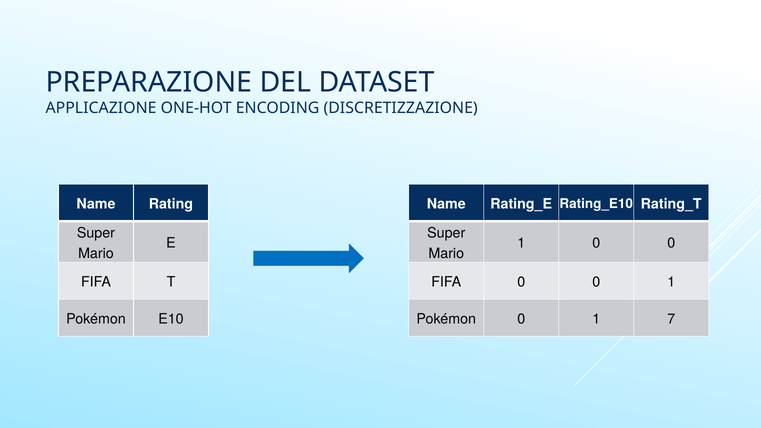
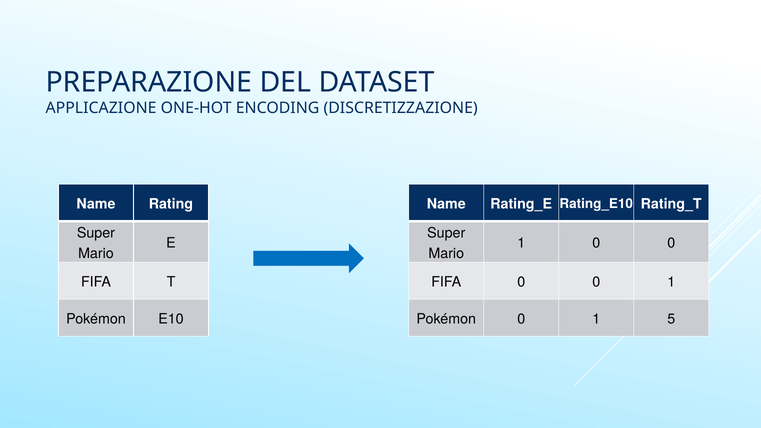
7: 7 -> 5
